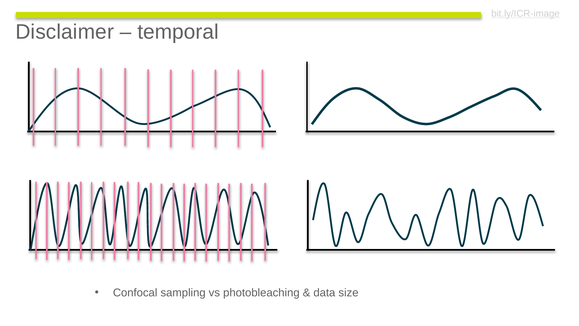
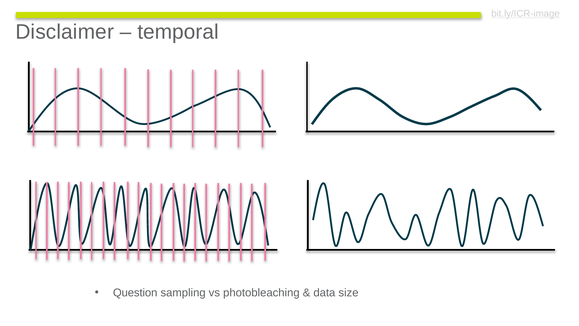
Confocal: Confocal -> Question
